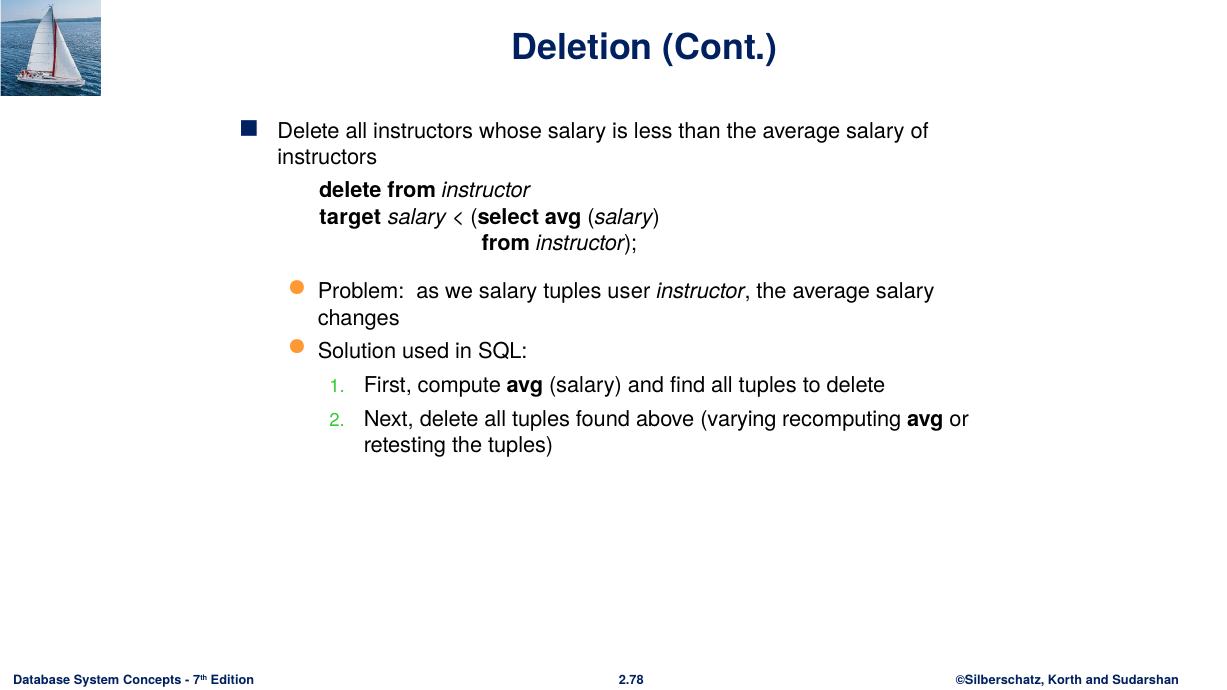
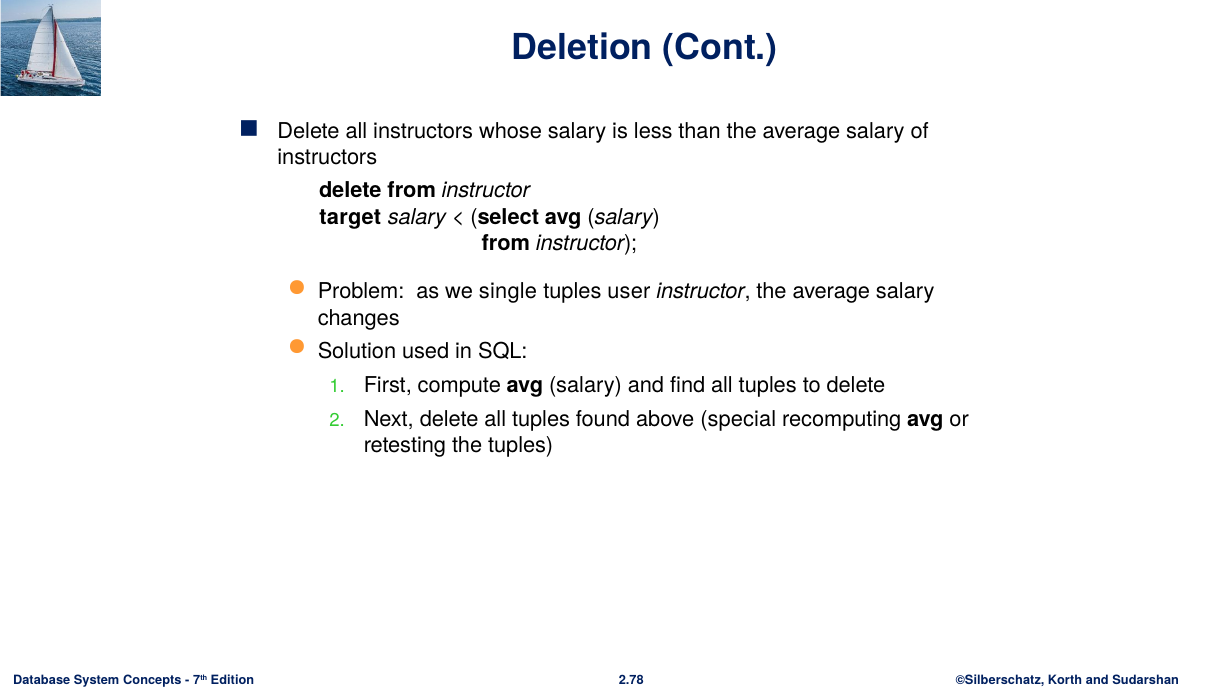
we salary: salary -> single
varying: varying -> special
